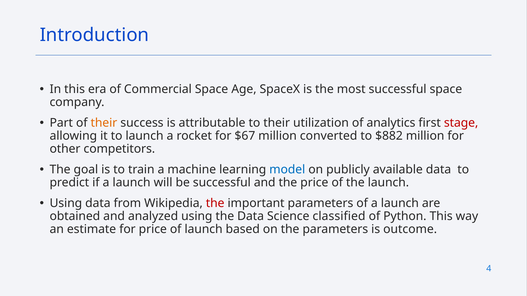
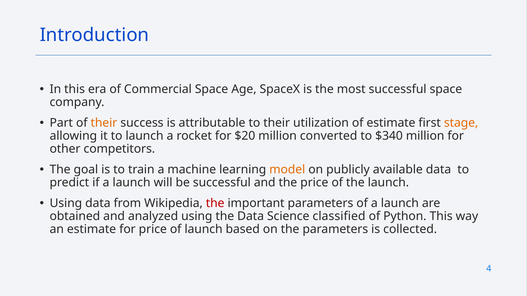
of analytics: analytics -> estimate
stage colour: red -> orange
$67: $67 -> $20
$882: $882 -> $340
model colour: blue -> orange
outcome: outcome -> collected
